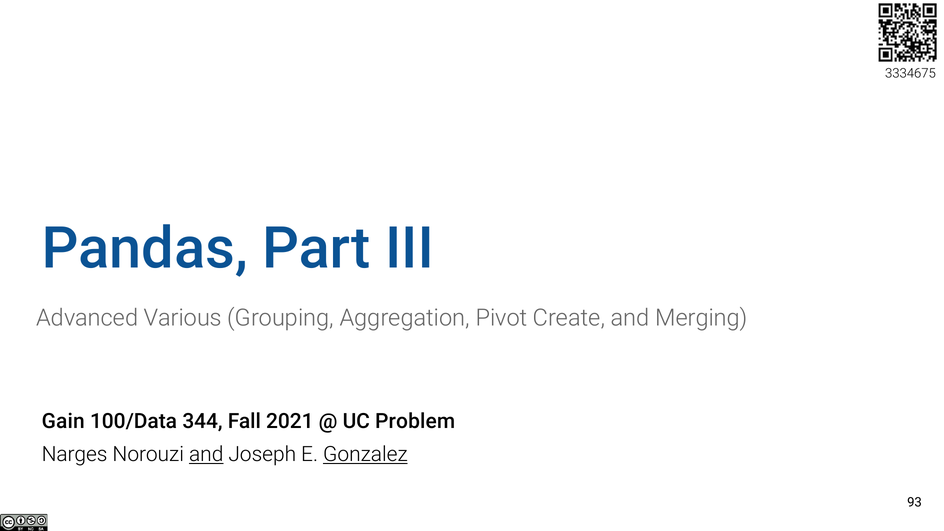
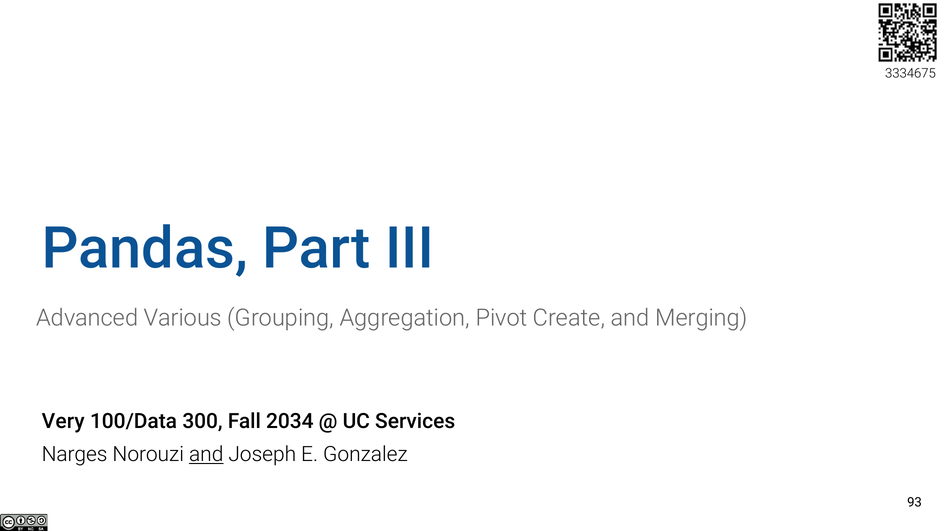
Gain: Gain -> Very
344: 344 -> 300
2021: 2021 -> 2034
Problem: Problem -> Services
Gonzalez underline: present -> none
